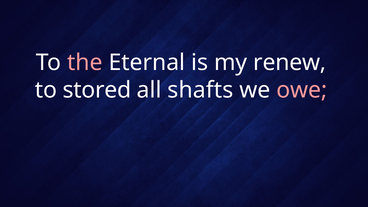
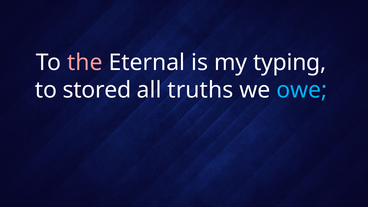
renew: renew -> typing
shafts: shafts -> truths
owe colour: pink -> light blue
